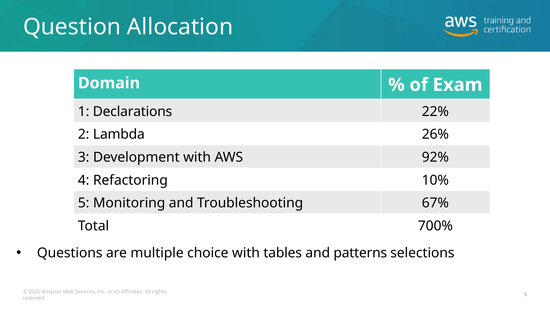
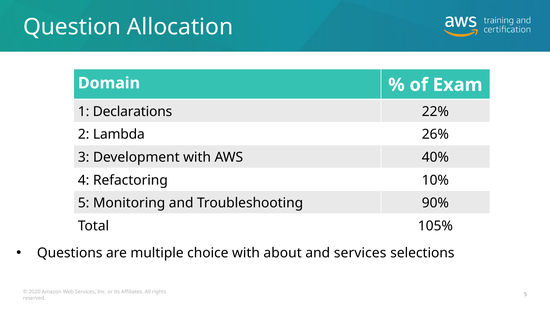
92%: 92% -> 40%
67%: 67% -> 90%
700%: 700% -> 105%
tables: tables -> about
and patterns: patterns -> services
